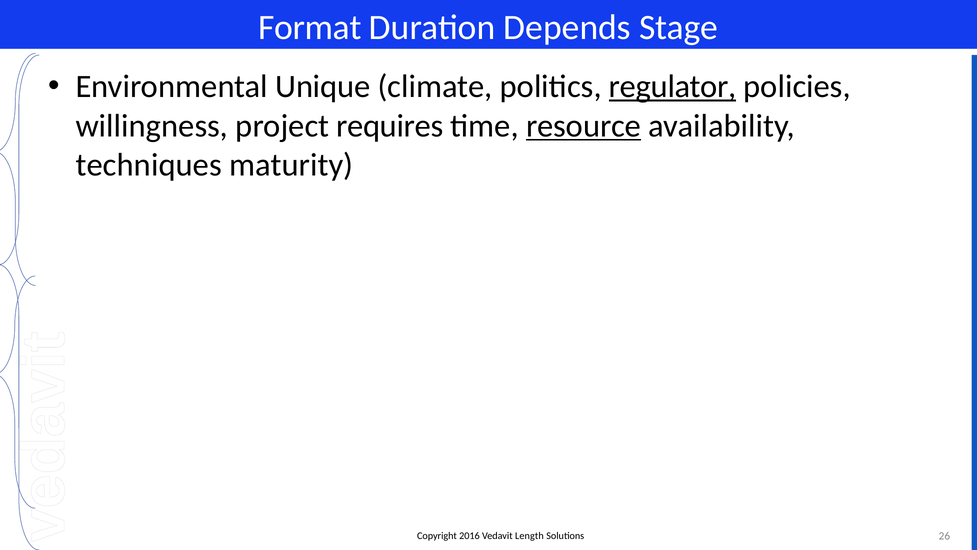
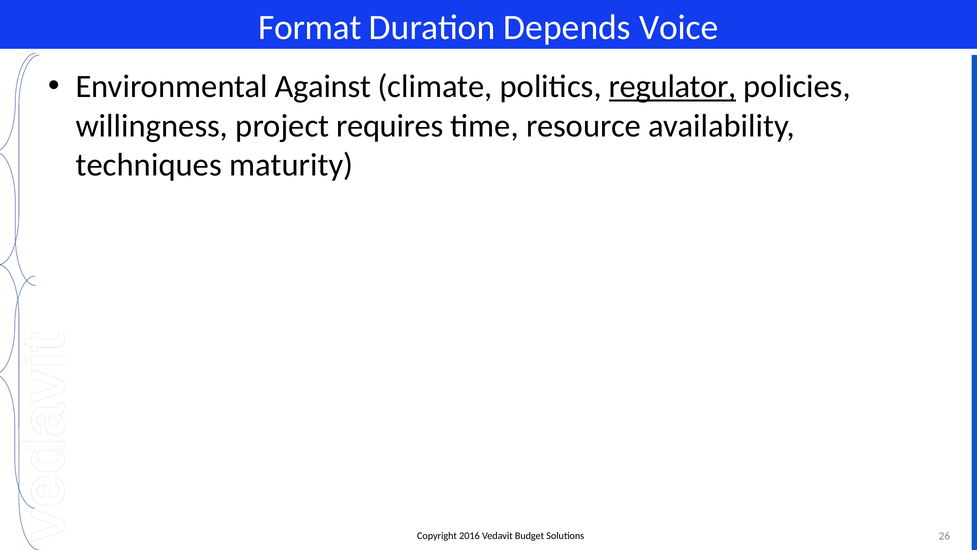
Stage: Stage -> Voice
Unique: Unique -> Against
resource underline: present -> none
Length: Length -> Budget
